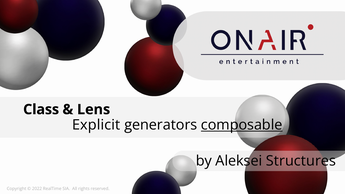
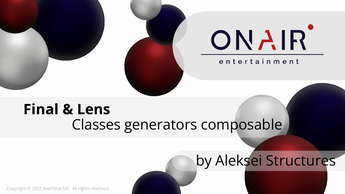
Class: Class -> Final
Explicit: Explicit -> Classes
composable underline: present -> none
